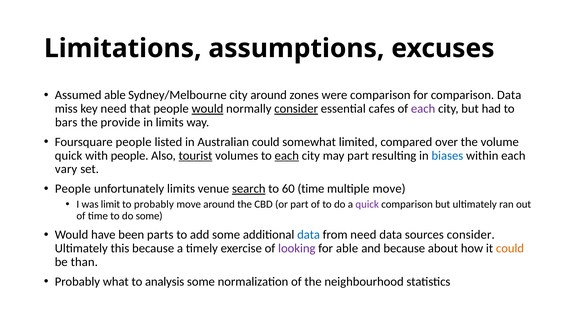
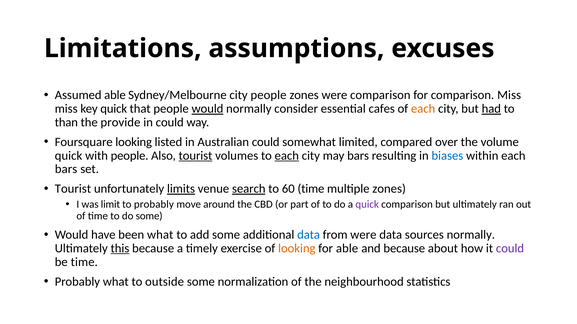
city around: around -> people
comparison Data: Data -> Miss
key need: need -> quick
consider at (296, 109) underline: present -> none
each at (423, 109) colour: purple -> orange
had underline: none -> present
bars: bars -> than
in limits: limits -> could
Foursquare people: people -> looking
may part: part -> bars
vary at (66, 169): vary -> bars
People at (73, 189): People -> Tourist
limits at (181, 189) underline: none -> present
multiple move: move -> zones
been parts: parts -> what
from need: need -> were
sources consider: consider -> normally
this underline: none -> present
looking at (297, 249) colour: purple -> orange
could at (510, 249) colour: orange -> purple
be than: than -> time
analysis: analysis -> outside
